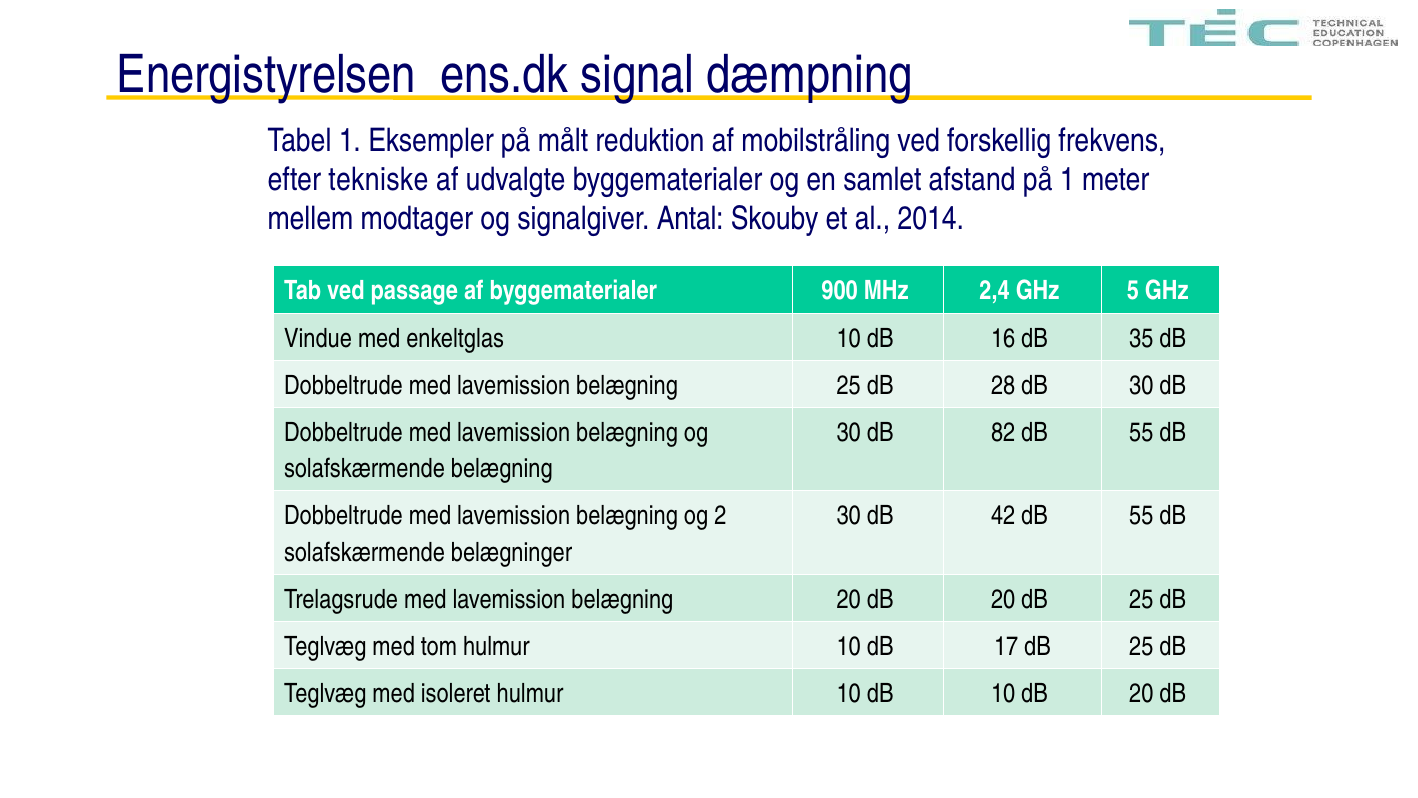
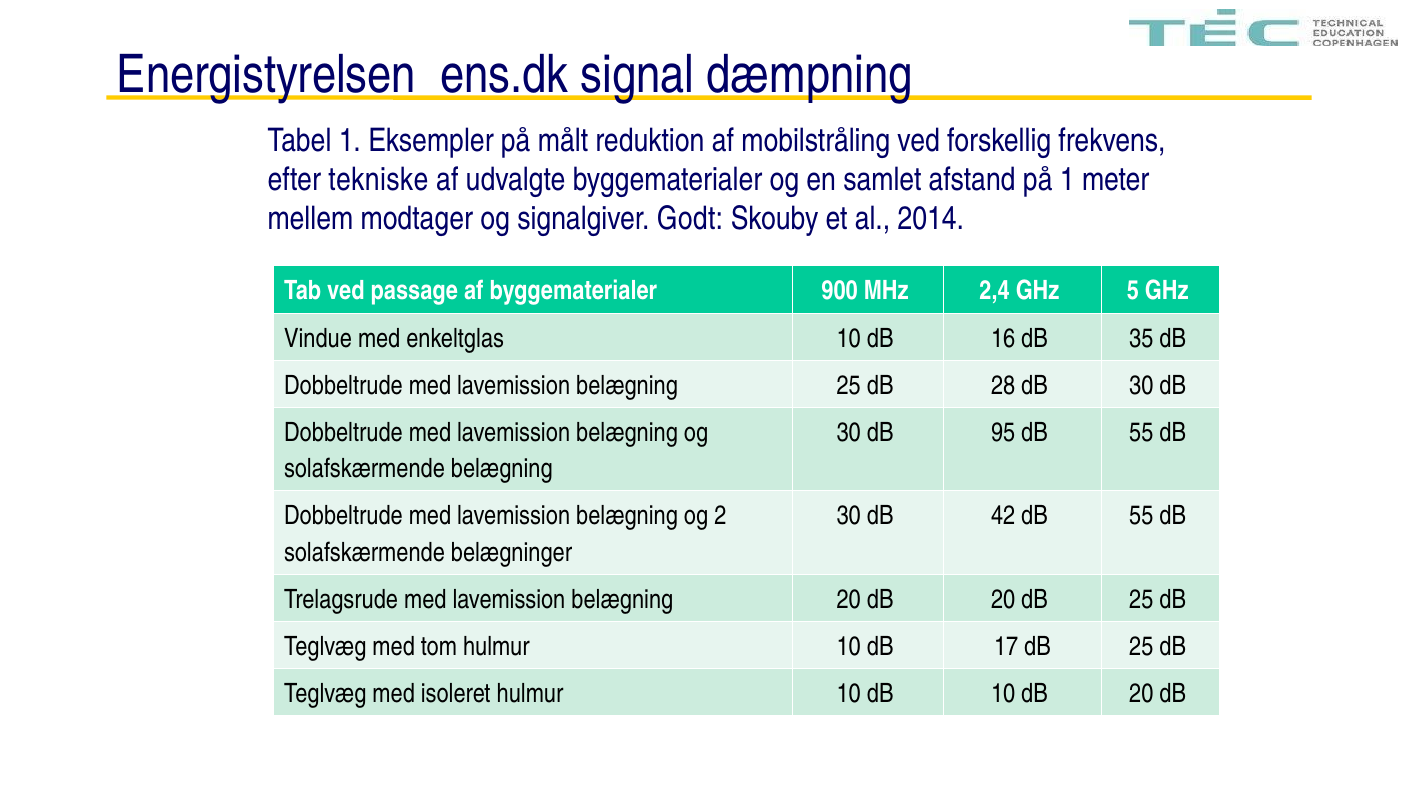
Antal: Antal -> Godt
82: 82 -> 95
